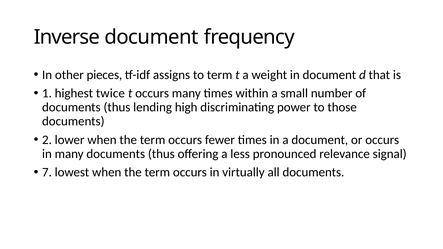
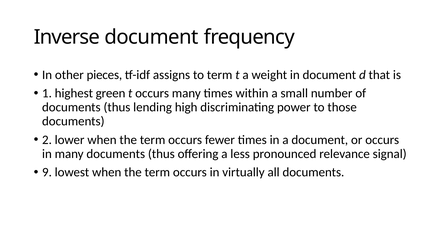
twice: twice -> green
7: 7 -> 9
